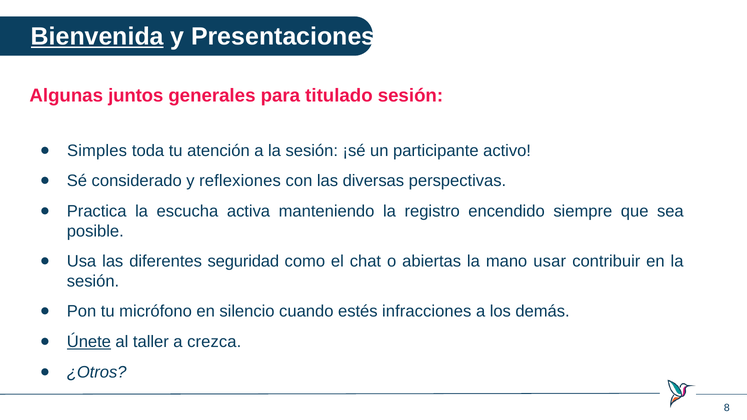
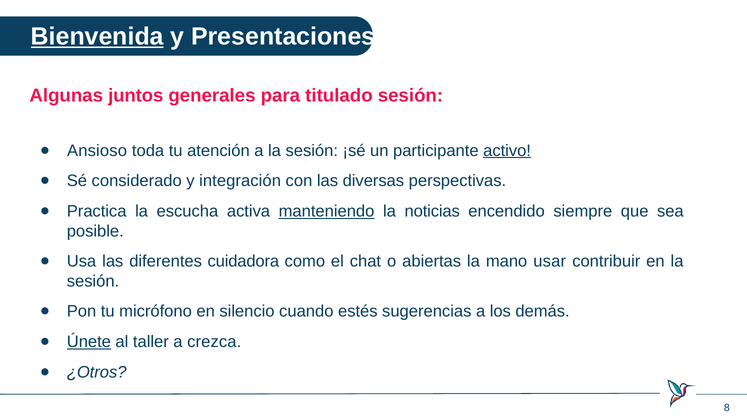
Simples: Simples -> Ansioso
activo underline: none -> present
reflexiones: reflexiones -> integración
manteniendo underline: none -> present
registro: registro -> noticias
seguridad: seguridad -> cuidadora
infracciones: infracciones -> sugerencias
